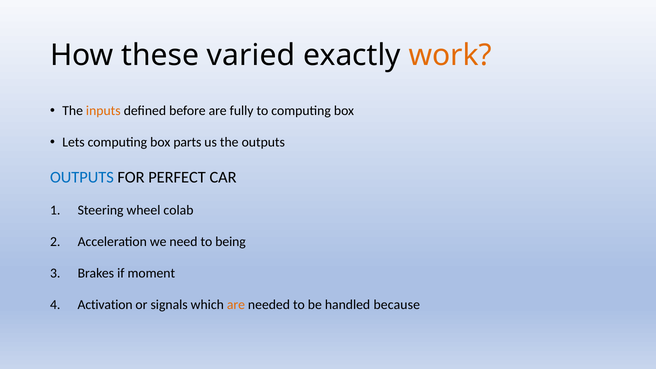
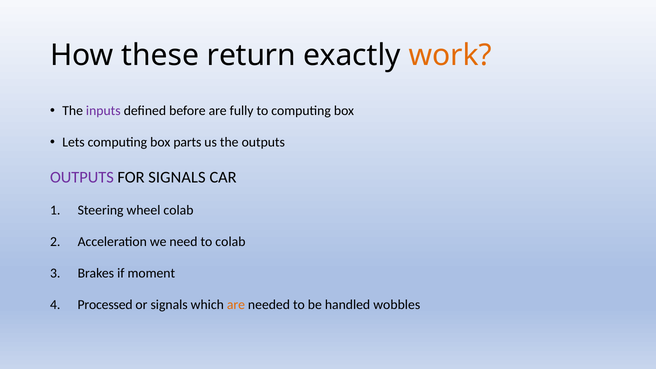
varied: varied -> return
inputs colour: orange -> purple
OUTPUTS at (82, 177) colour: blue -> purple
FOR PERFECT: PERFECT -> SIGNALS
to being: being -> colab
Activation: Activation -> Processed
because: because -> wobbles
